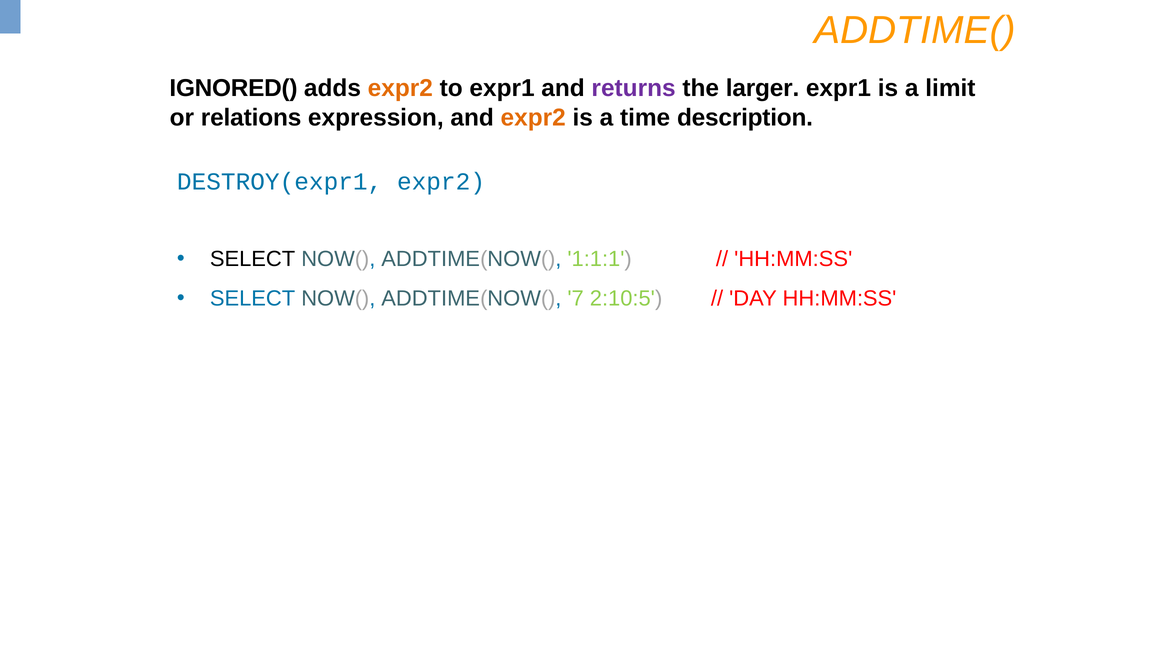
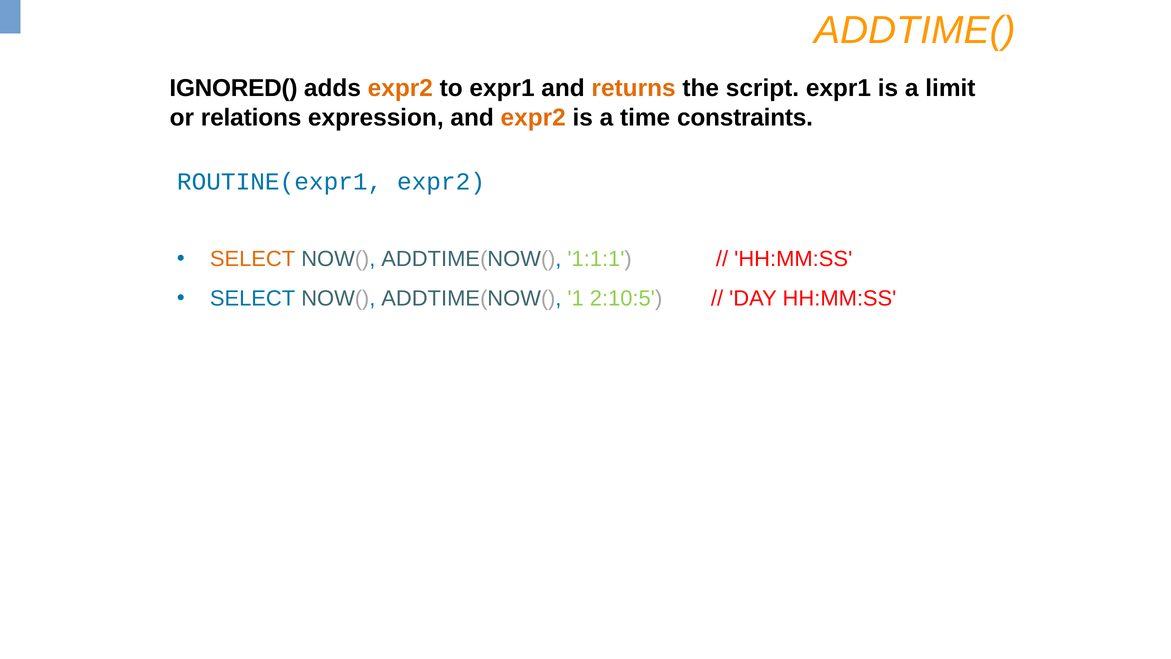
returns colour: purple -> orange
larger: larger -> script
description: description -> constraints
DESTROY(expr1: DESTROY(expr1 -> ROUTINE(expr1
SELECT at (253, 259) colour: black -> orange
7: 7 -> 1
